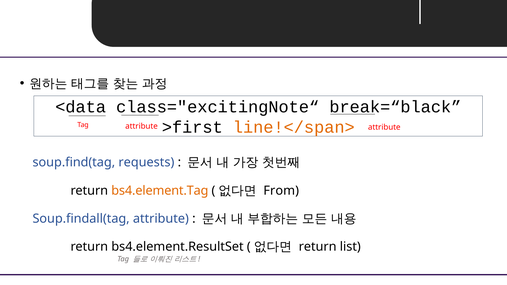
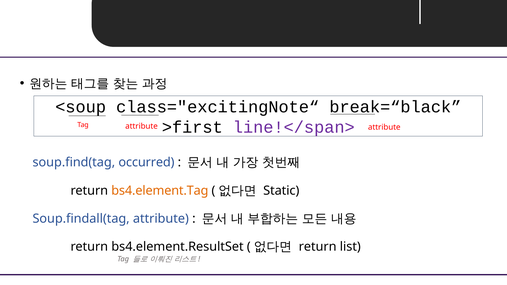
<data: <data -> <soup
line!</span> colour: orange -> purple
requests: requests -> occurred
From: From -> Static
